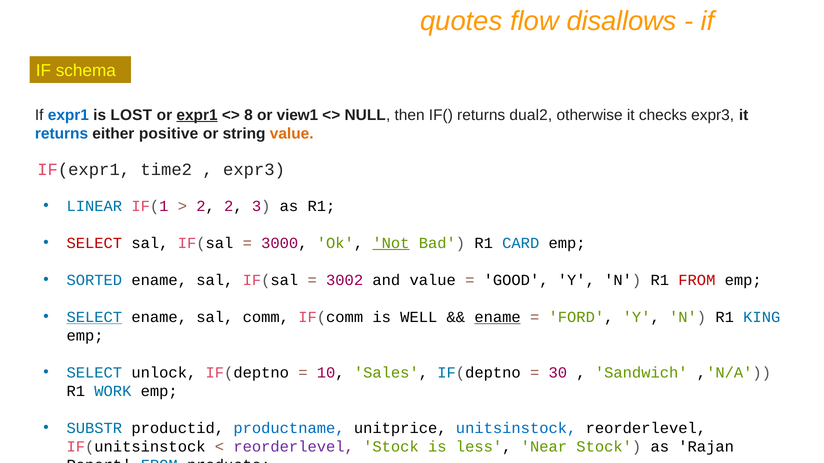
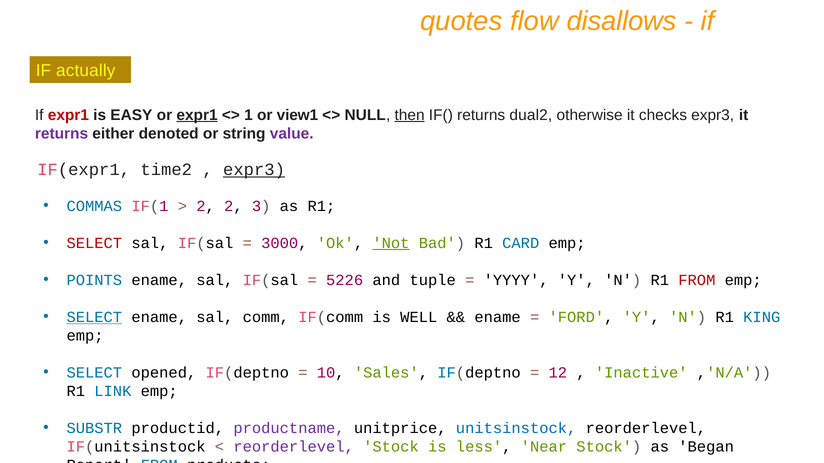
schema: schema -> actually
expr1 at (68, 115) colour: blue -> red
LOST: LOST -> EASY
8: 8 -> 1
then underline: none -> present
returns at (62, 134) colour: blue -> purple
positive: positive -> denoted
value at (292, 134) colour: orange -> purple
expr3 at (254, 170) underline: none -> present
LINEAR: LINEAR -> COMMAS
SORTED: SORTED -> POINTS
3002: 3002 -> 5226
and value: value -> tuple
GOOD: GOOD -> YYYY
ename at (498, 317) underline: present -> none
unlock: unlock -> opened
30: 30 -> 12
Sandwich: Sandwich -> Inactive
WORK: WORK -> LINK
productname colour: blue -> purple
Rajan: Rajan -> Began
